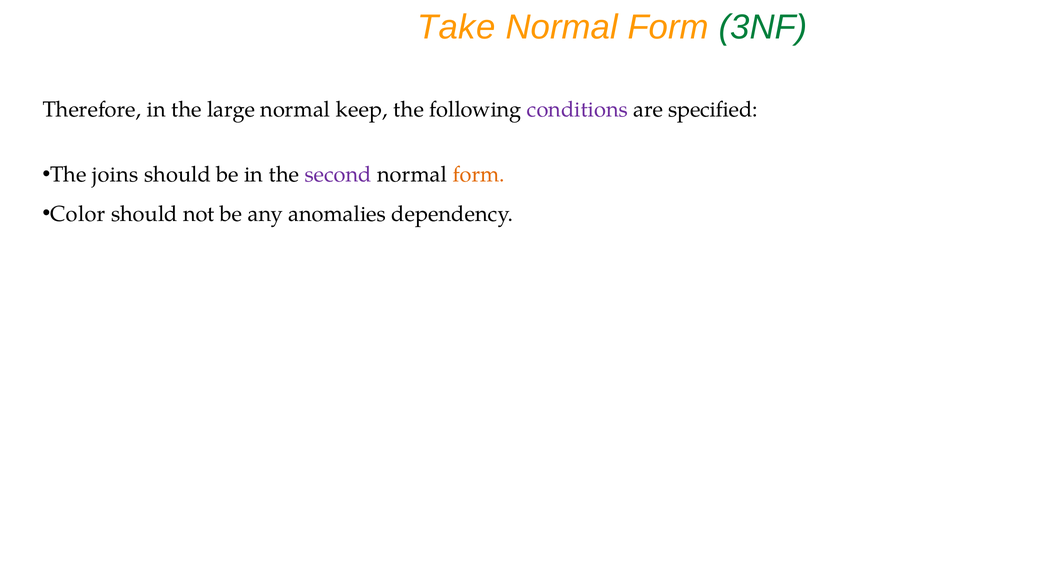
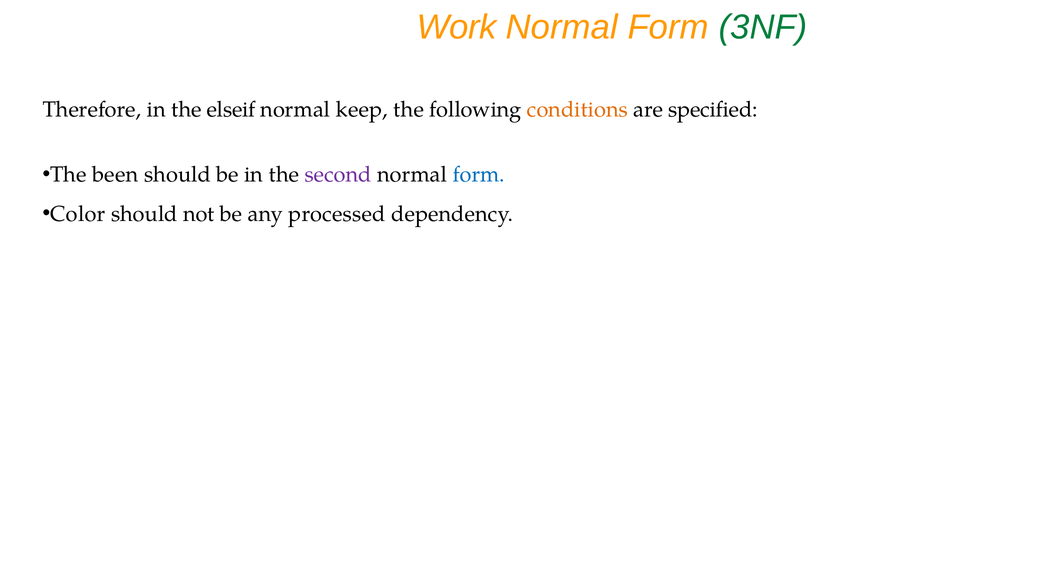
Take: Take -> Work
large: large -> elseif
conditions colour: purple -> orange
joins: joins -> been
form at (479, 175) colour: orange -> blue
anomalies: anomalies -> processed
